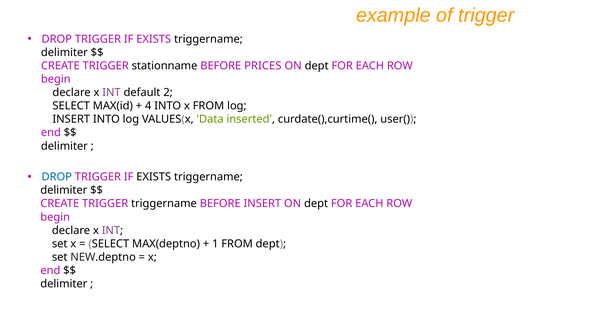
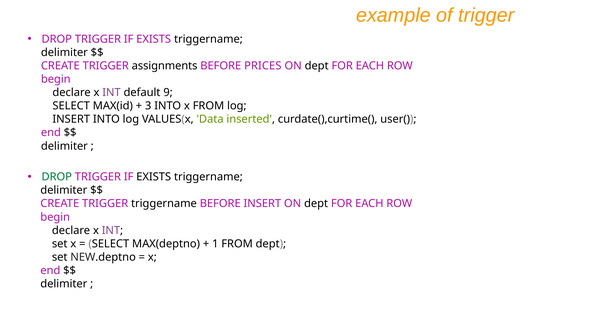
stationname: stationname -> assignments
2: 2 -> 9
4: 4 -> 3
DROP at (57, 177) colour: blue -> green
